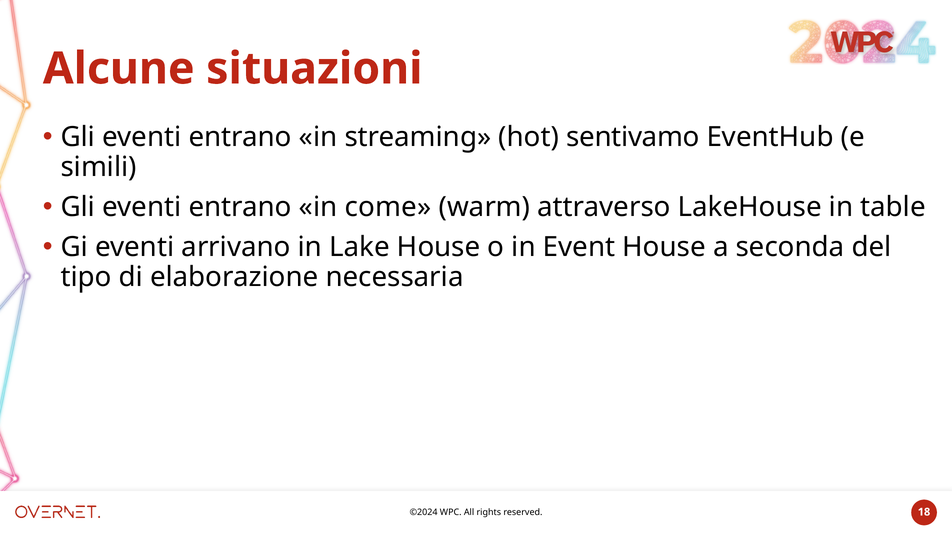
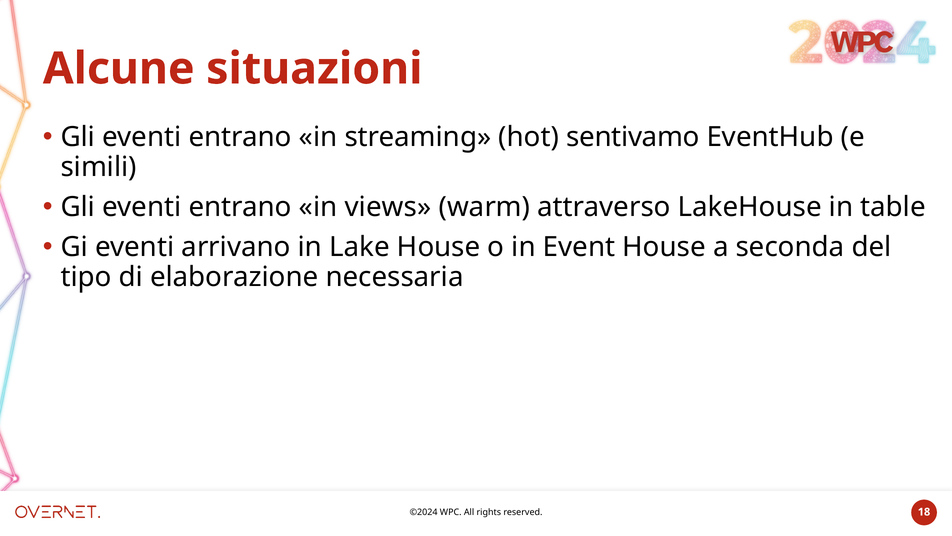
come: come -> views
